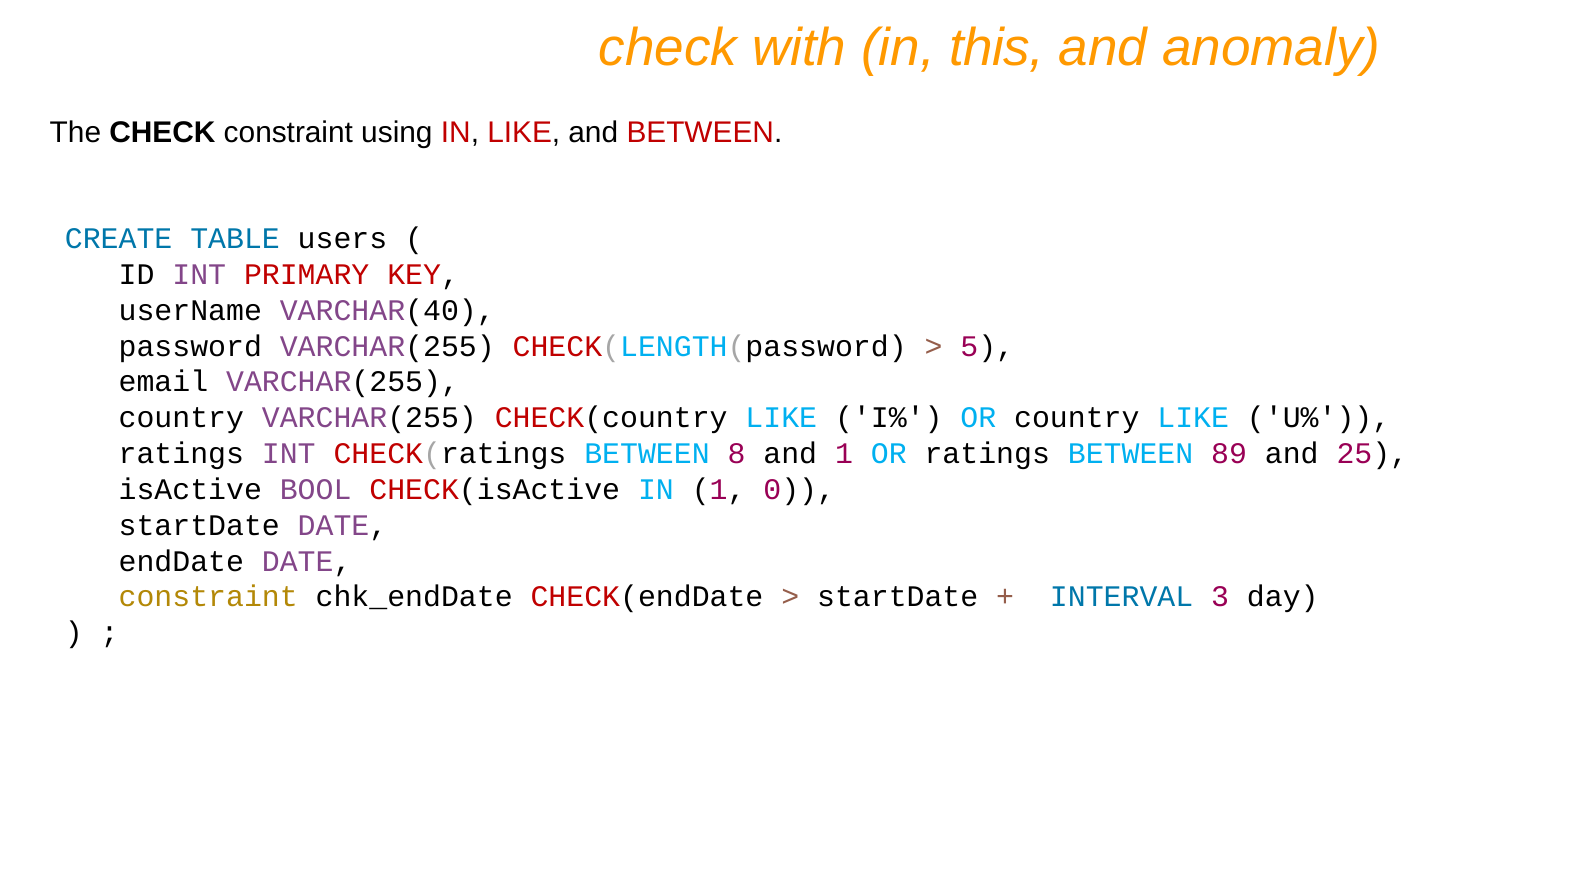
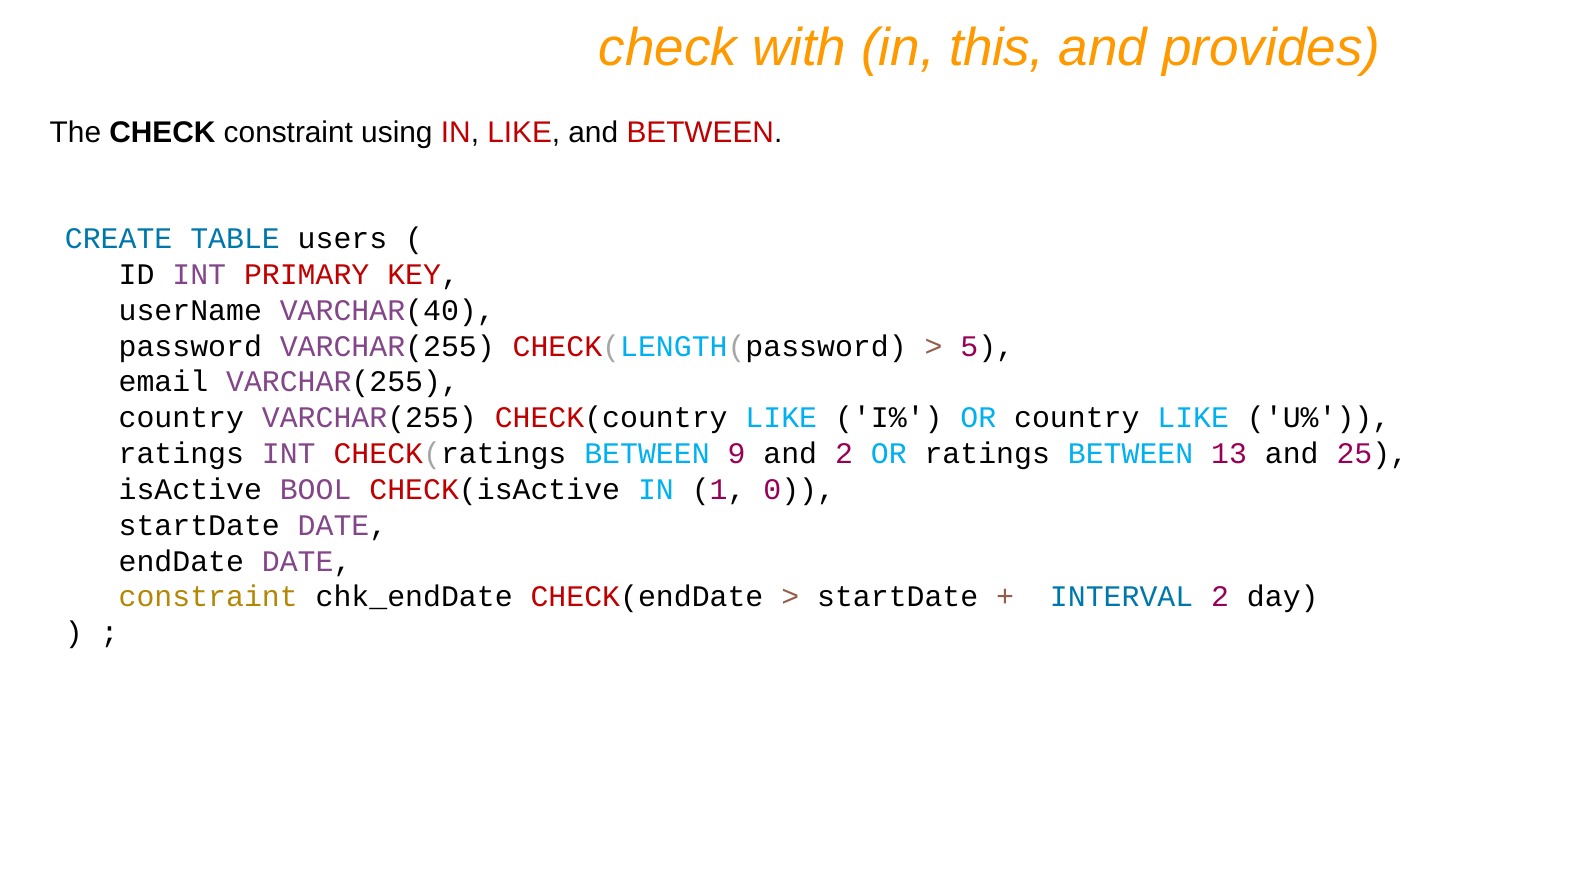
anomaly: anomaly -> provides
8: 8 -> 9
and 1: 1 -> 2
89: 89 -> 13
INTERVAL 3: 3 -> 2
